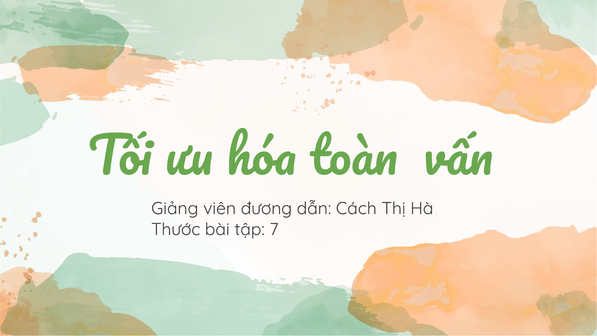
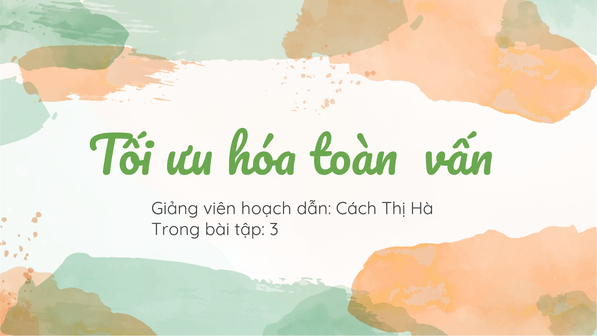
đương: đương -> hoạch
Thước: Thước -> Trong
7: 7 -> 3
